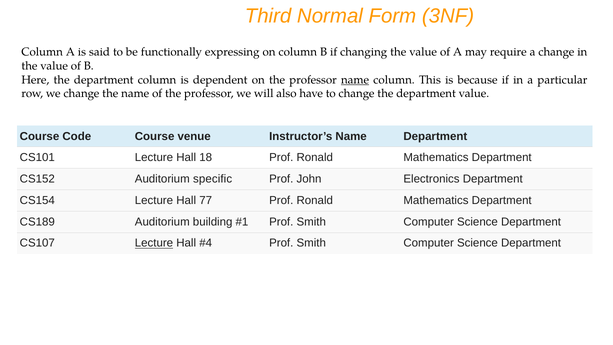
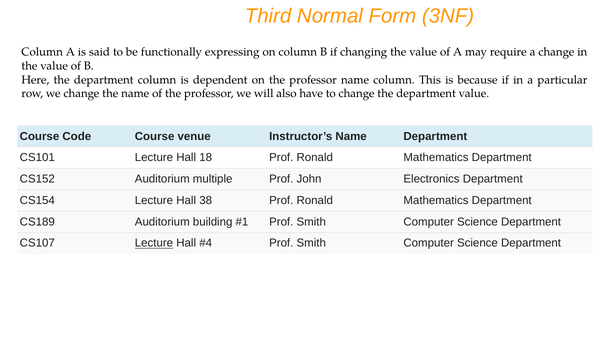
name at (355, 80) underline: present -> none
specific: specific -> multiple
77: 77 -> 38
